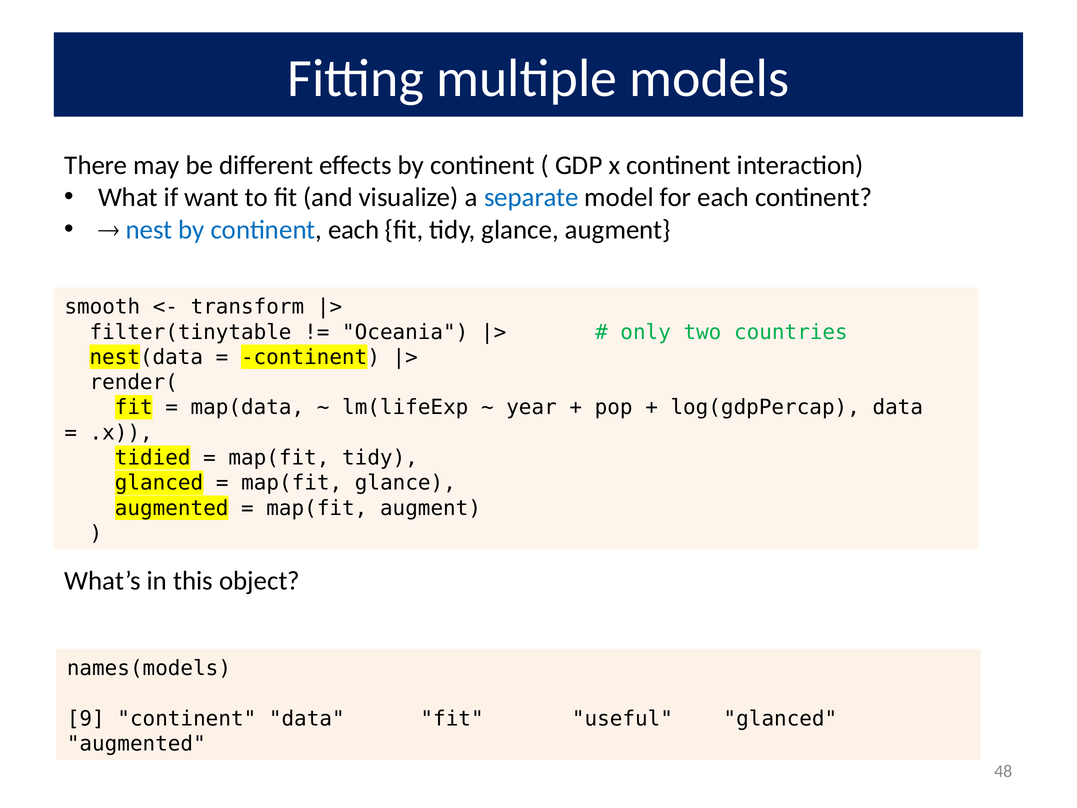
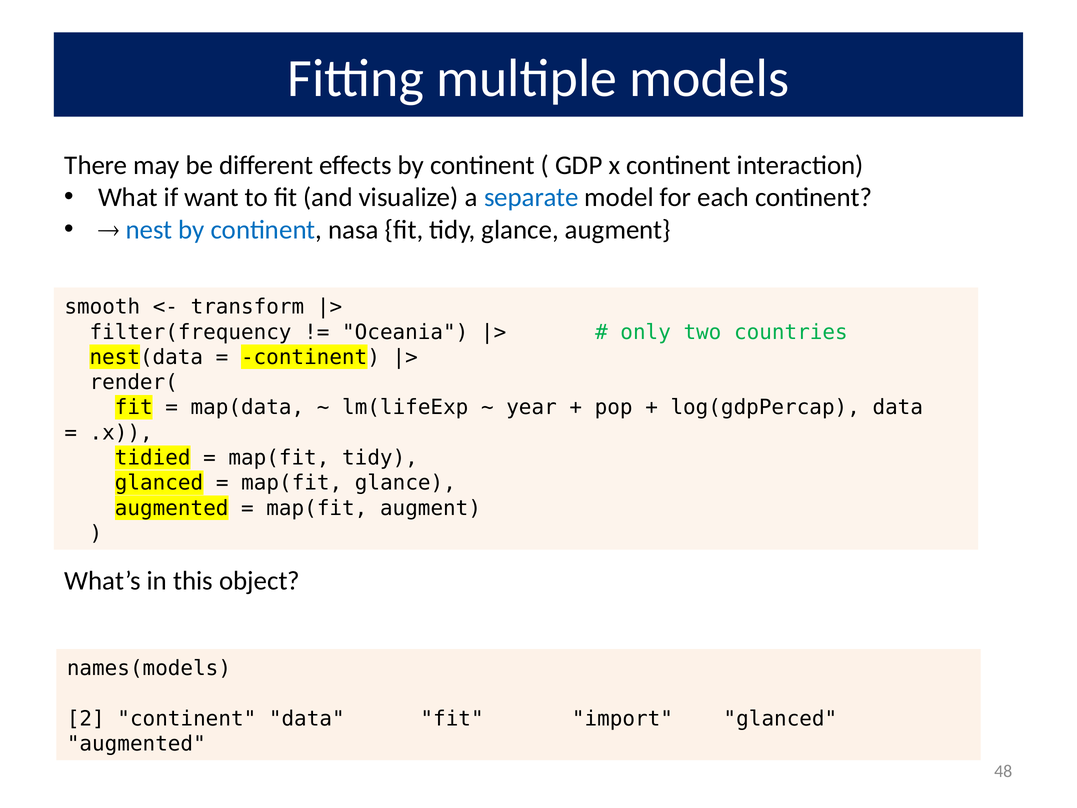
continent each: each -> nasa
filter(tinytable: filter(tinytable -> filter(frequency
9: 9 -> 2
useful: useful -> import
